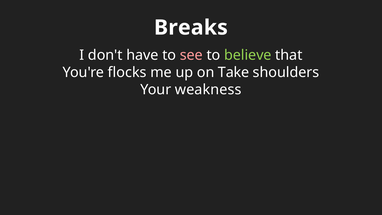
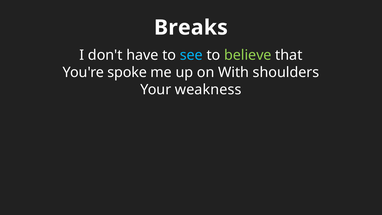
see colour: pink -> light blue
flocks: flocks -> spoke
Take: Take -> With
